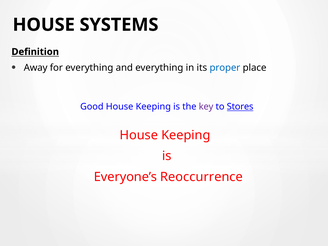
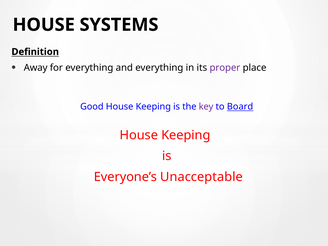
proper colour: blue -> purple
Stores: Stores -> Board
Reoccurrence: Reoccurrence -> Unacceptable
